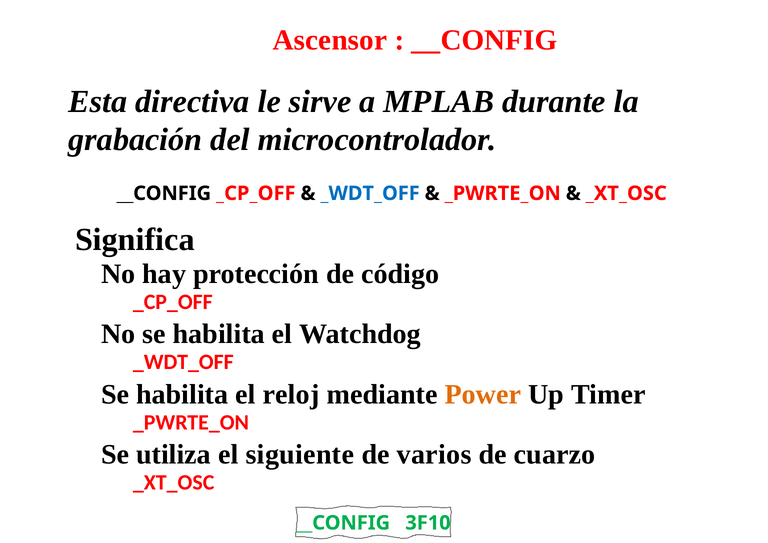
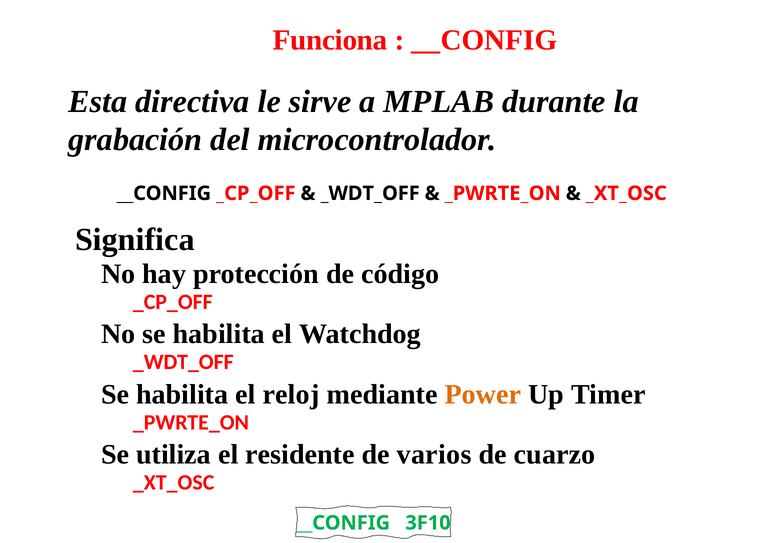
Ascensor: Ascensor -> Funciona
_WDT_OFF at (370, 193) colour: blue -> black
siguiente: siguiente -> residente
